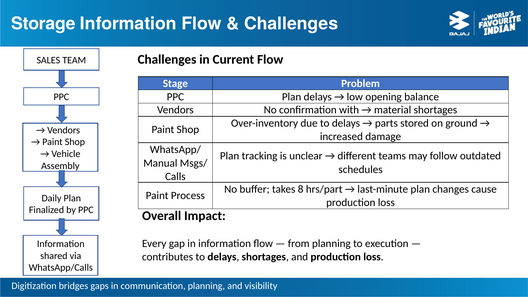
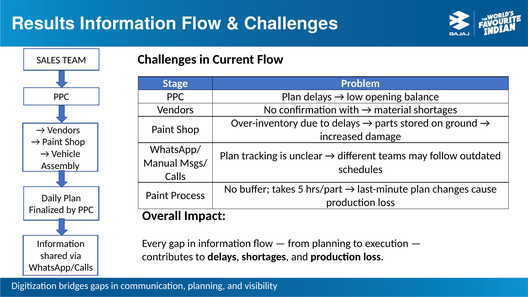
Storage: Storage -> Results
8: 8 -> 5
